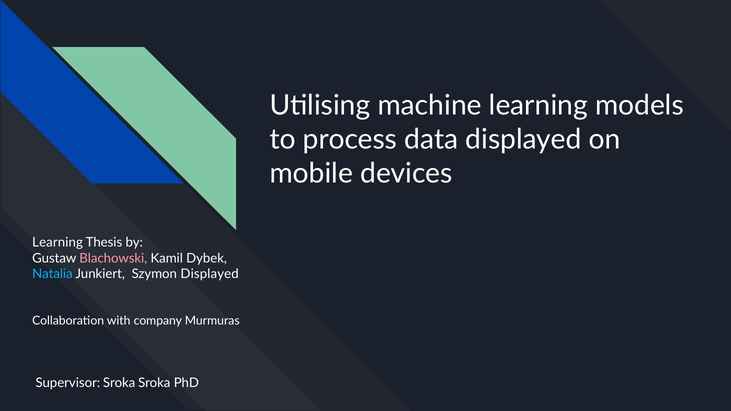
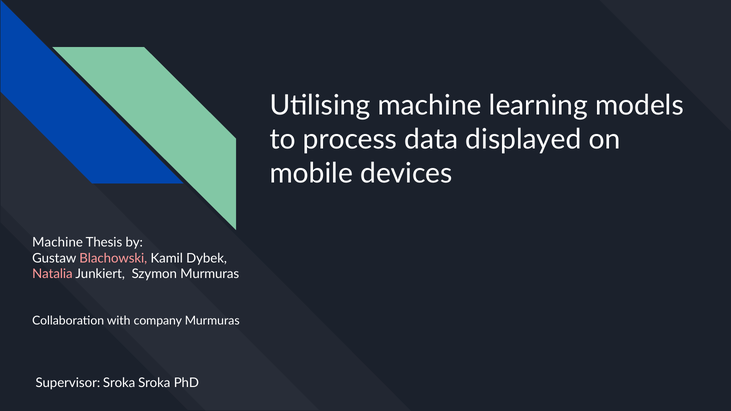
Learning at (58, 243): Learning -> Machine
Natalia colour: light blue -> pink
Szymon Displayed: Displayed -> Murmuras
